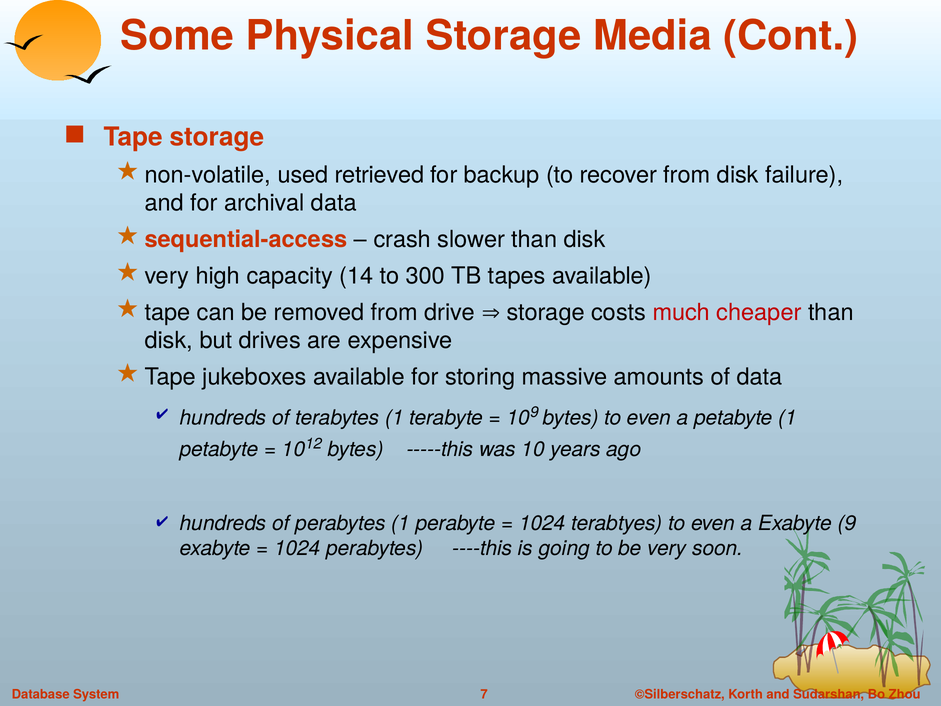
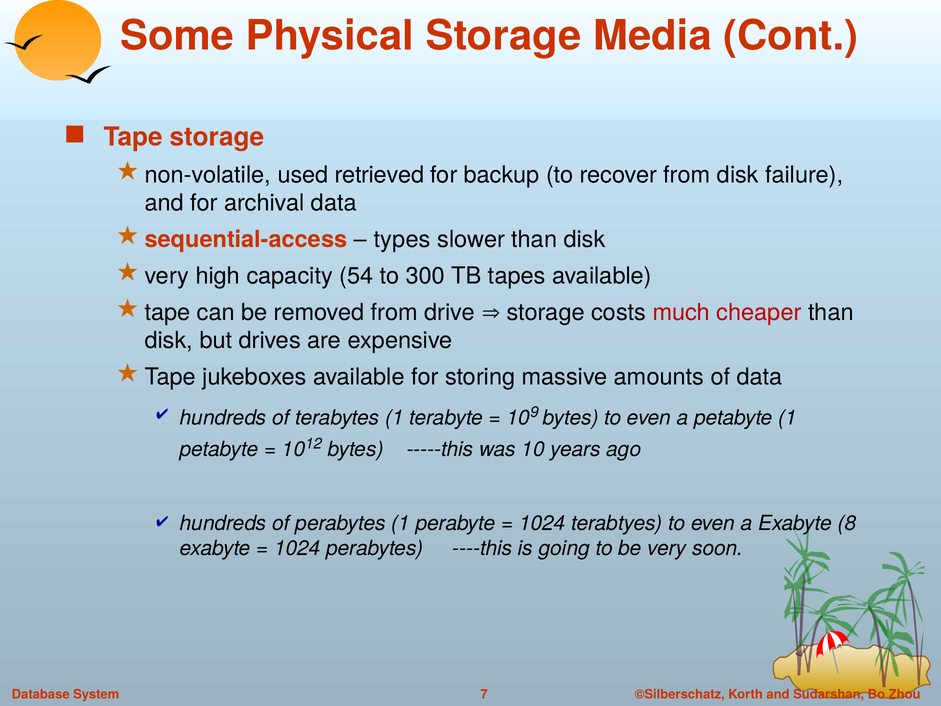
crash: crash -> types
14: 14 -> 54
Exabyte 9: 9 -> 8
